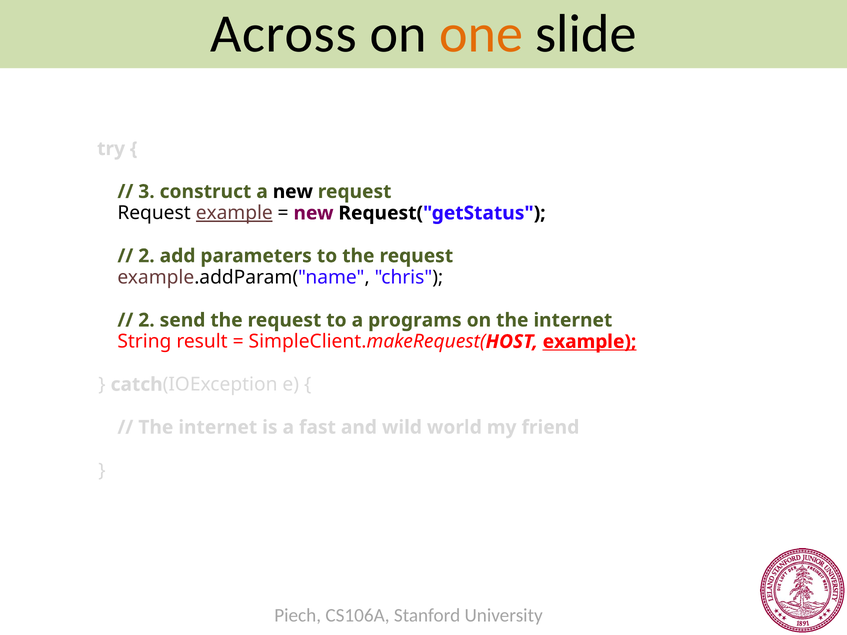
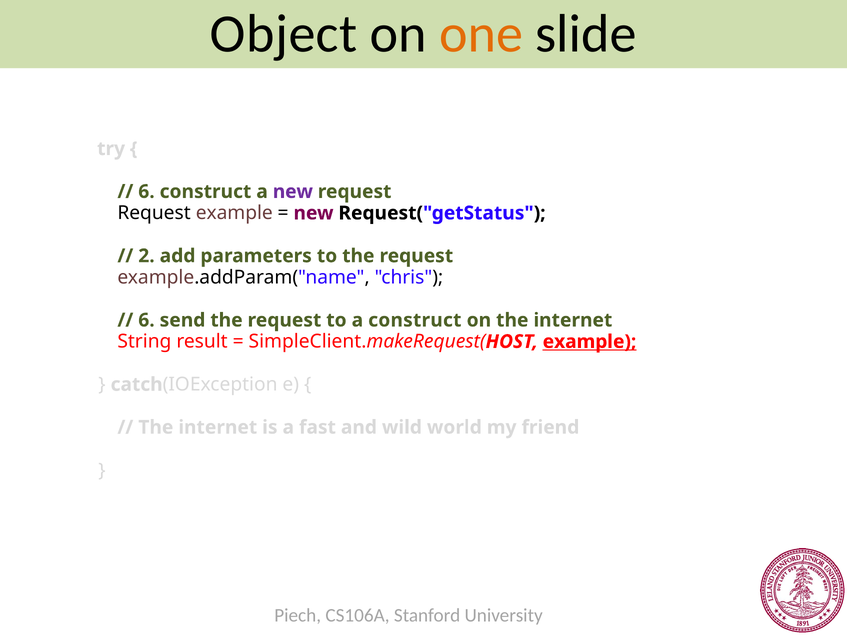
Across: Across -> Object
3 at (146, 192): 3 -> 6
new at (293, 192) colour: black -> purple
example at (234, 213) underline: present -> none
2 at (146, 320): 2 -> 6
a programs: programs -> construct
